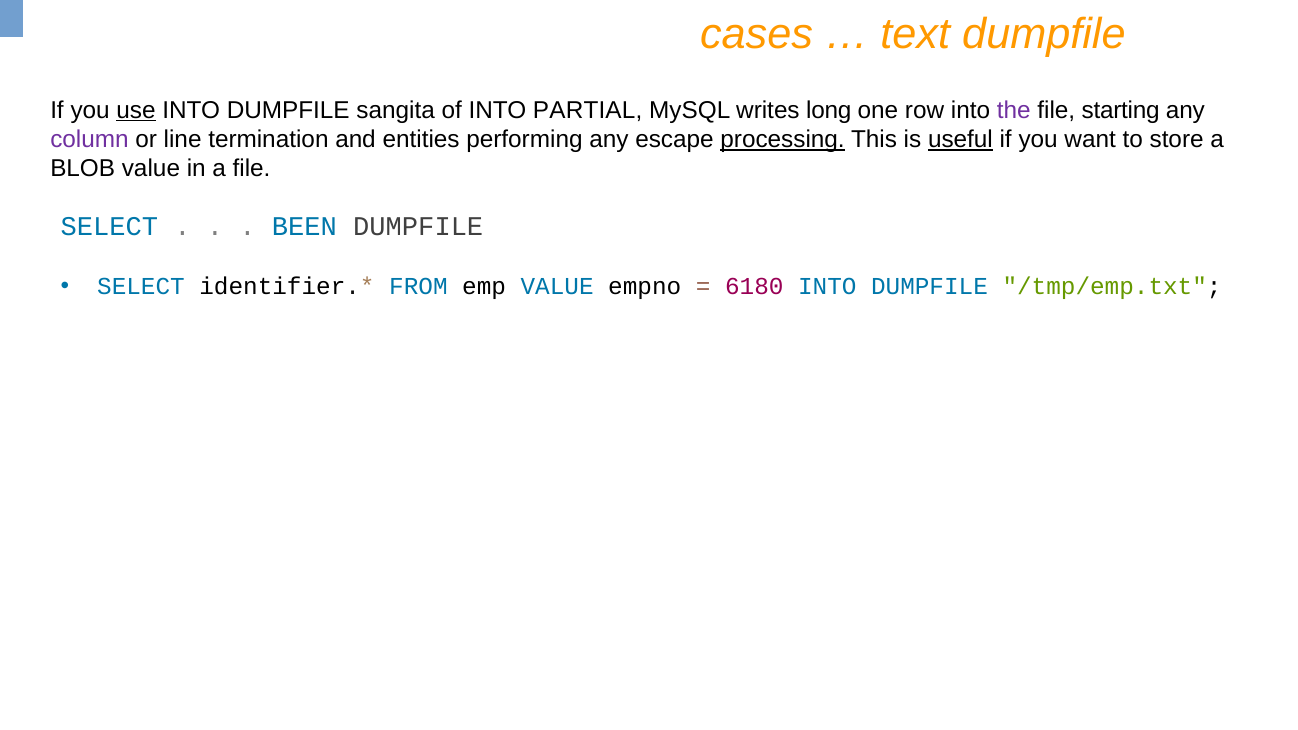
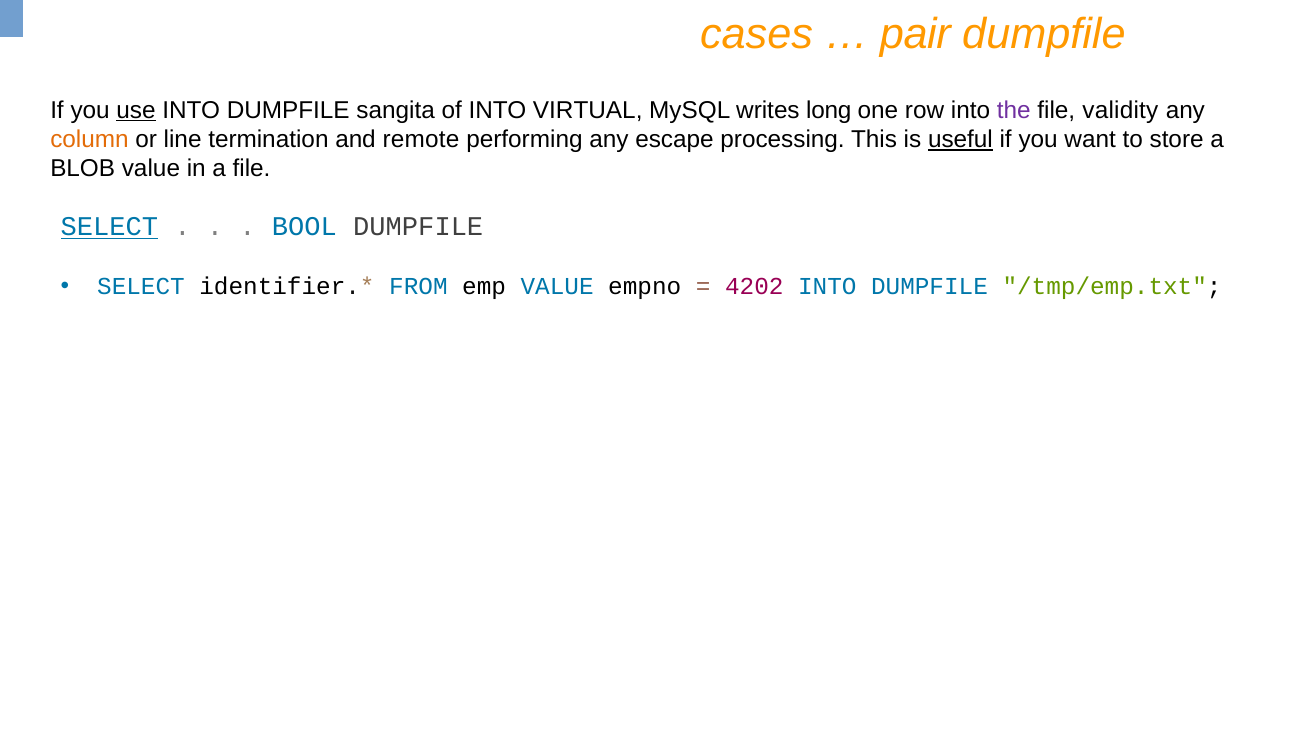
text: text -> pair
PARTIAL: PARTIAL -> VIRTUAL
starting: starting -> validity
column colour: purple -> orange
entities: entities -> remote
processing underline: present -> none
SELECT at (109, 227) underline: none -> present
BEEN: BEEN -> BOOL
6180: 6180 -> 4202
